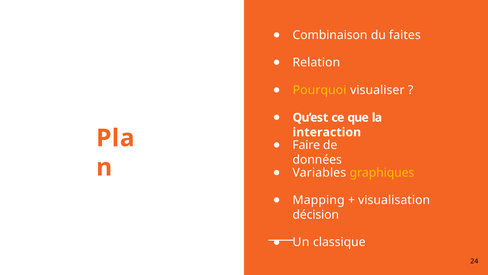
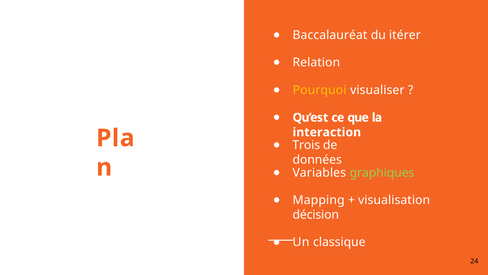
Combinaison: Combinaison -> Baccalauréat
faites: faites -> itérer
Faire: Faire -> Trois
graphiques colour: yellow -> light green
